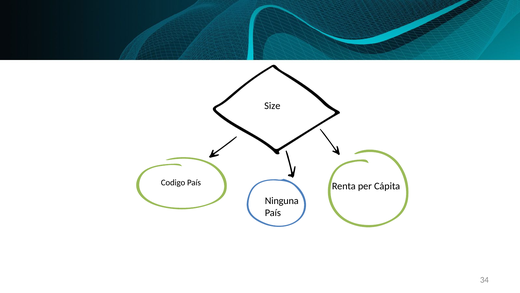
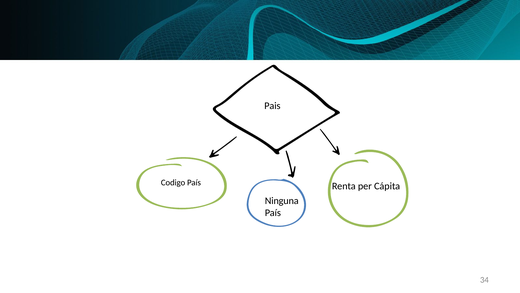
Size: Size -> Pais
